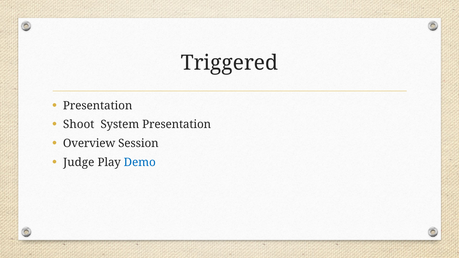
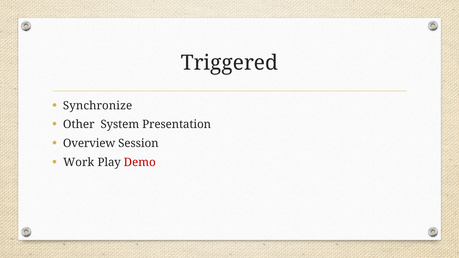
Presentation at (98, 106): Presentation -> Synchronize
Shoot: Shoot -> Other
Judge: Judge -> Work
Demo colour: blue -> red
